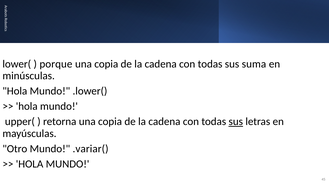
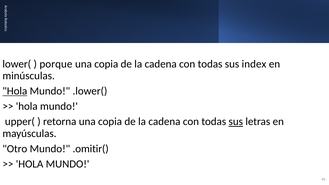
suma: suma -> index
Hola at (15, 91) underline: none -> present
.variar(: .variar( -> .omitir(
